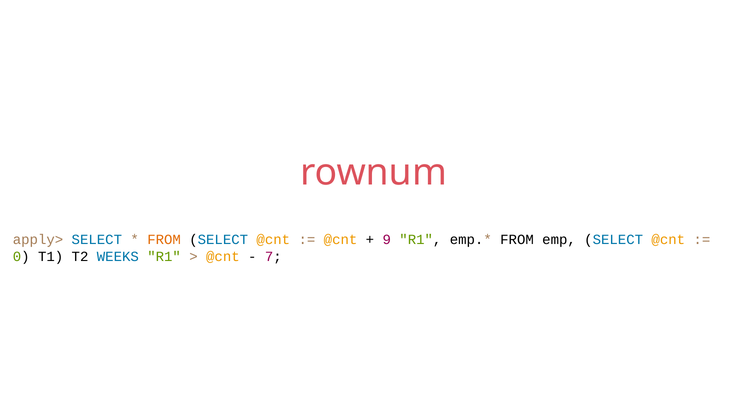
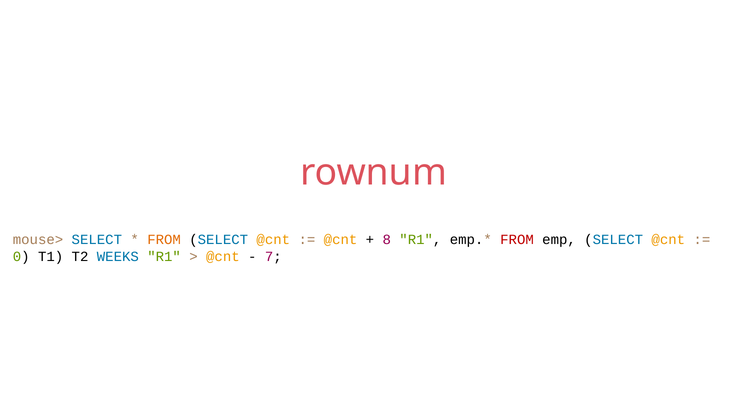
apply>: apply> -> mouse>
9: 9 -> 8
FROM at (517, 240) colour: black -> red
